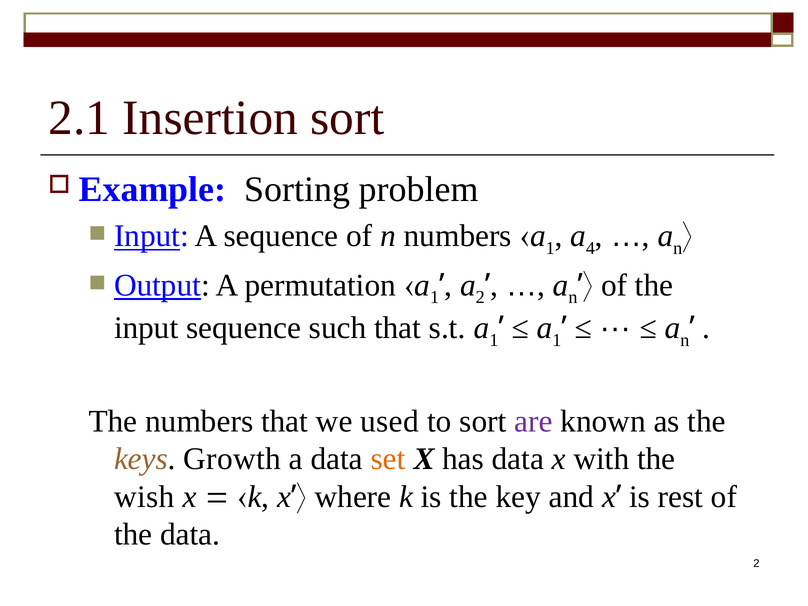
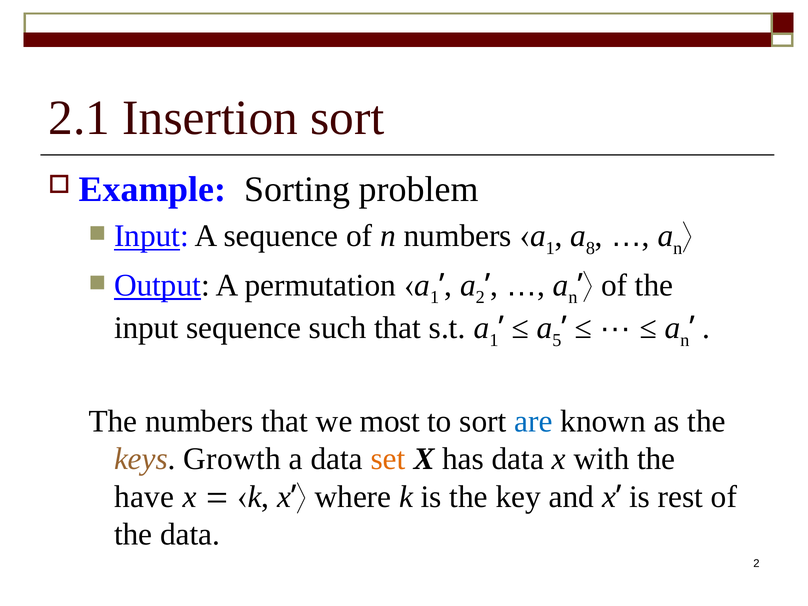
4: 4 -> 8
1 at (557, 340): 1 -> 5
used: used -> most
are colour: purple -> blue
wish: wish -> have
